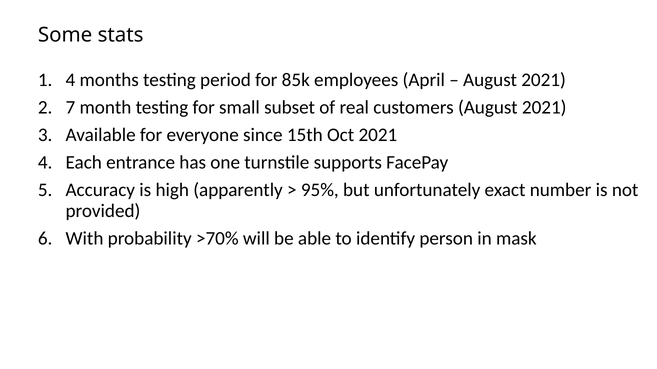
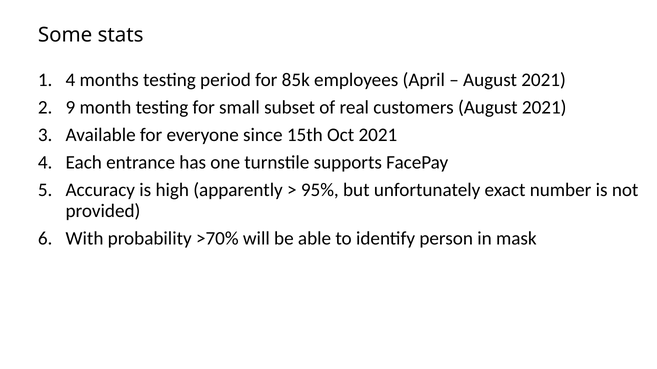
7: 7 -> 9
